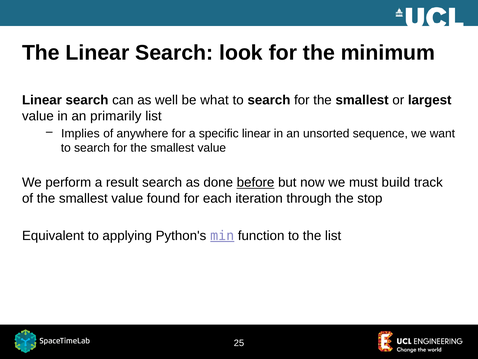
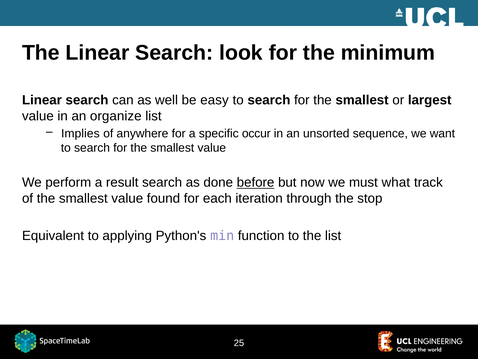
what: what -> easy
primarily: primarily -> organize
specific linear: linear -> occur
build: build -> what
min underline: present -> none
